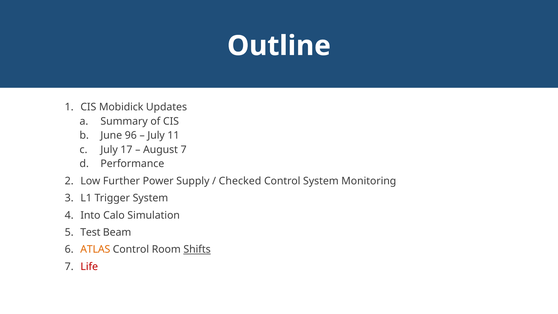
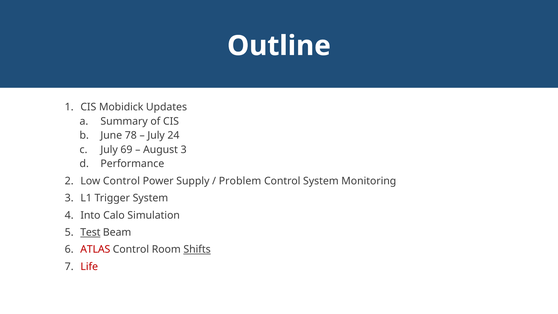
96: 96 -> 78
11: 11 -> 24
17: 17 -> 69
August 7: 7 -> 3
Low Further: Further -> Control
Checked: Checked -> Problem
Test underline: none -> present
ATLAS colour: orange -> red
